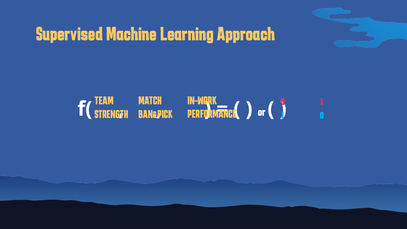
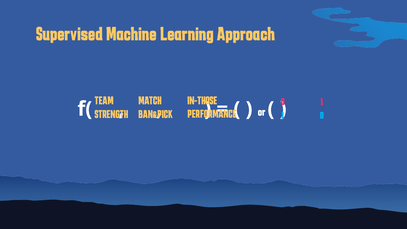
IN-WORK: IN-WORK -> IN-THOSE
